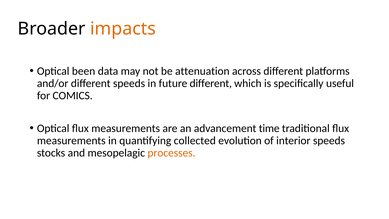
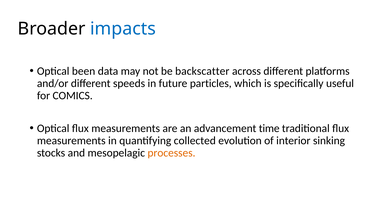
impacts colour: orange -> blue
attenuation: attenuation -> backscatter
future different: different -> particles
interior speeds: speeds -> sinking
